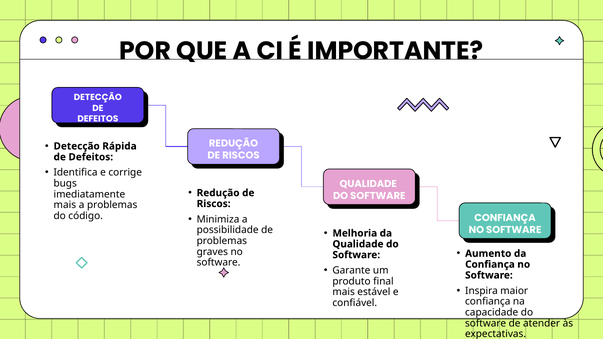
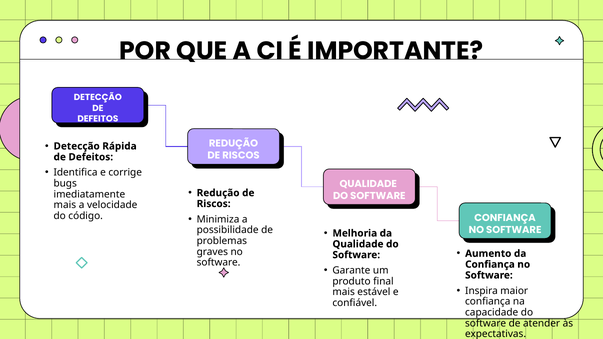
a problemas: problemas -> velocidade
